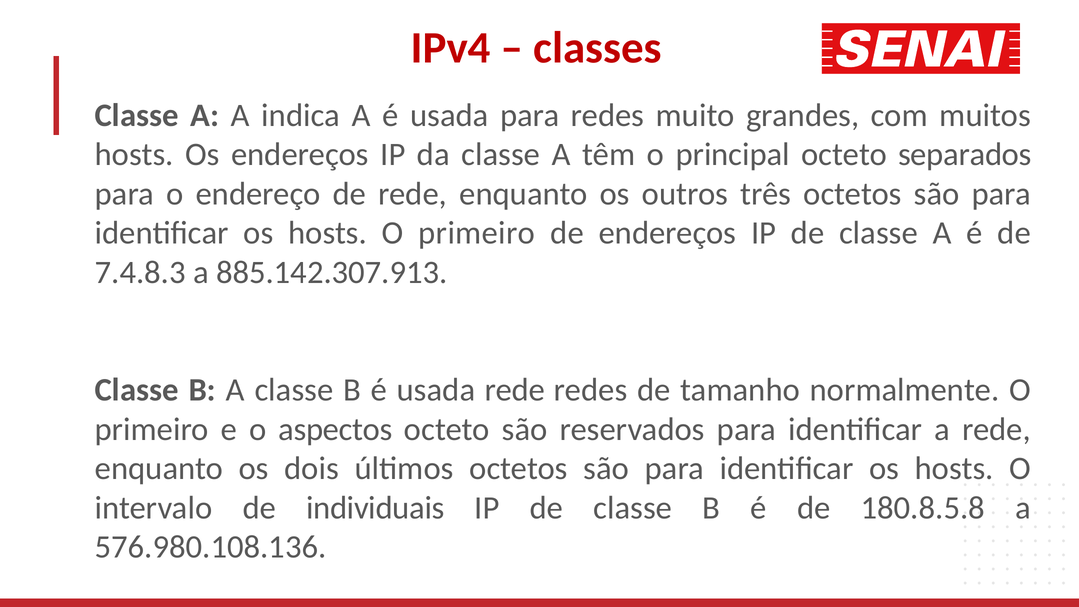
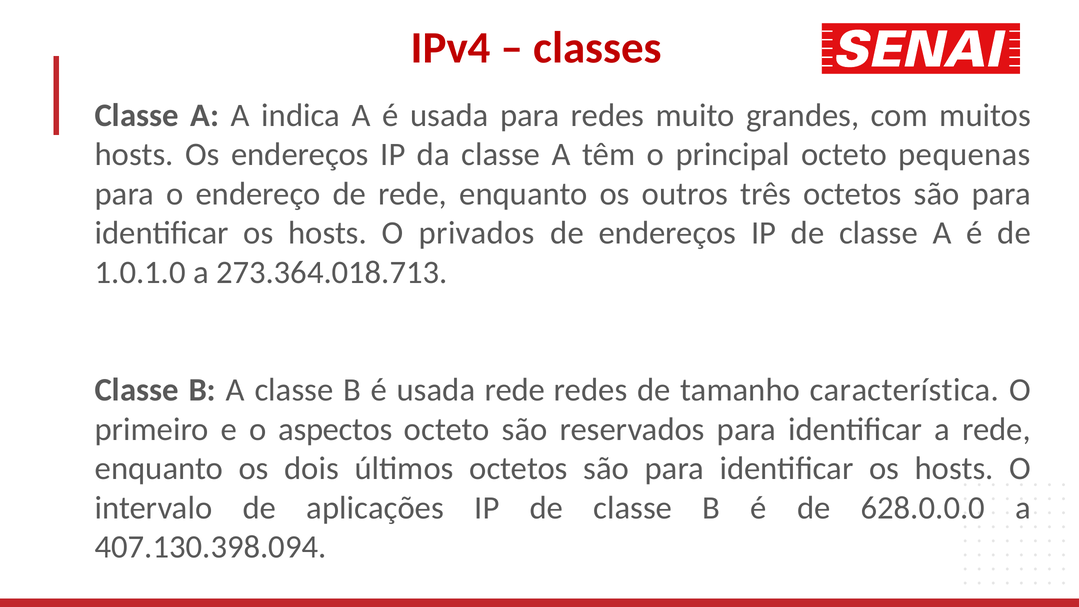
separados: separados -> pequenas
hosts O primeiro: primeiro -> privados
7.4.8.3: 7.4.8.3 -> 1.0.1.0
885.142.307.913: 885.142.307.913 -> 273.364.018.713
normalmente: normalmente -> característica
individuais: individuais -> aplicações
180.8.5.8: 180.8.5.8 -> 628.0.0.0
576.980.108.136: 576.980.108.136 -> 407.130.398.094
